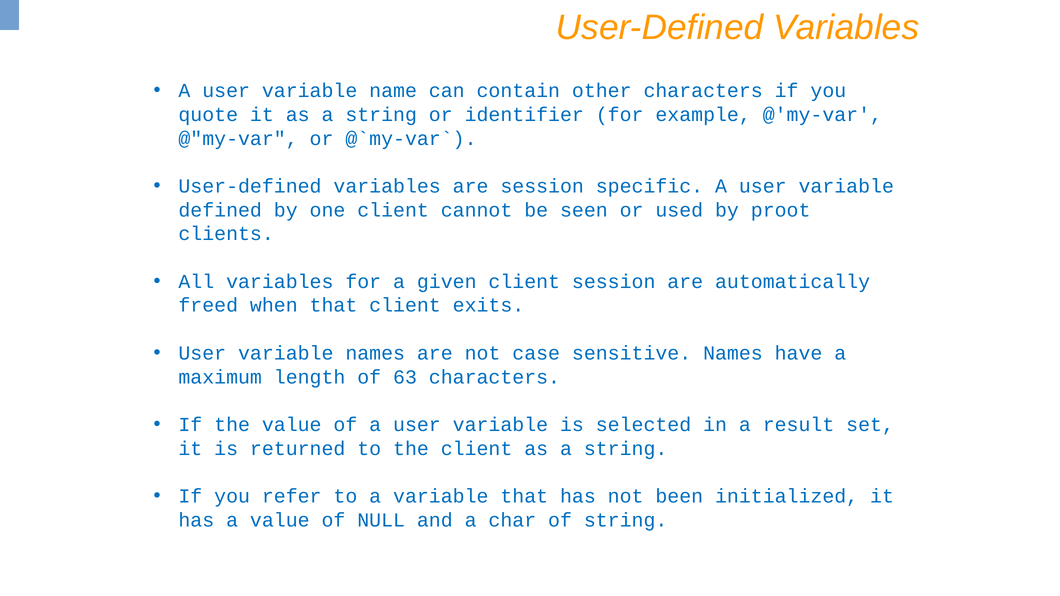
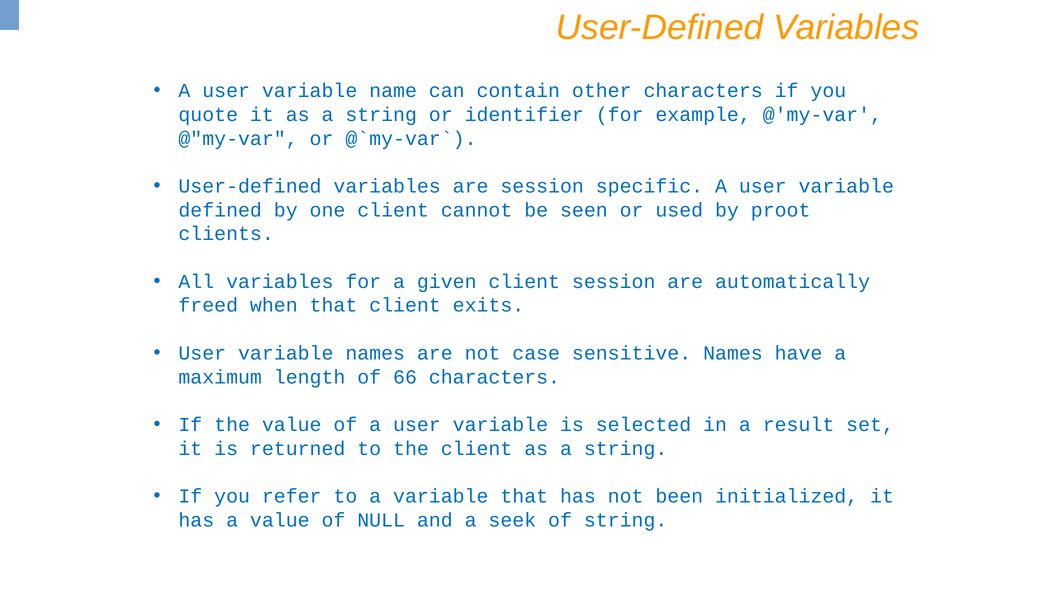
63: 63 -> 66
char: char -> seek
